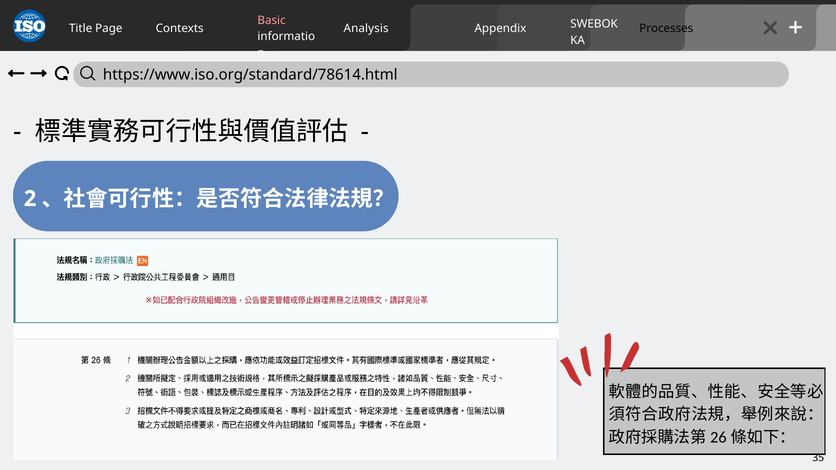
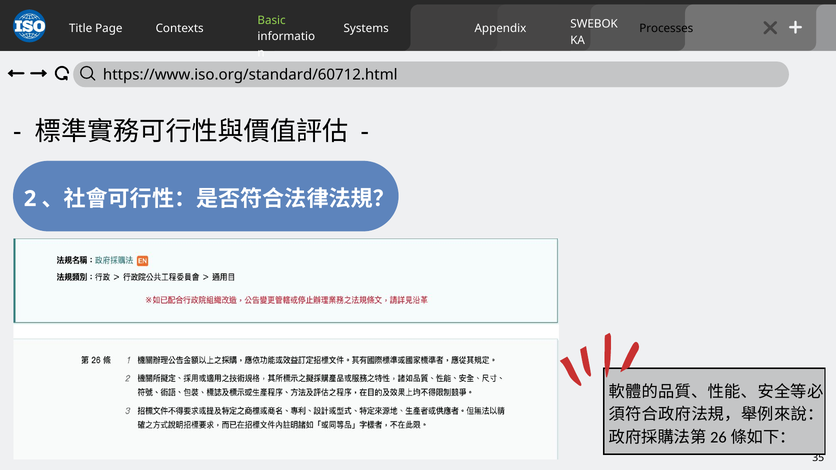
Basic colour: pink -> light green
Analysis: Analysis -> Systems
https://www.iso.org/standard/78614.html: https://www.iso.org/standard/78614.html -> https://www.iso.org/standard/60712.html
